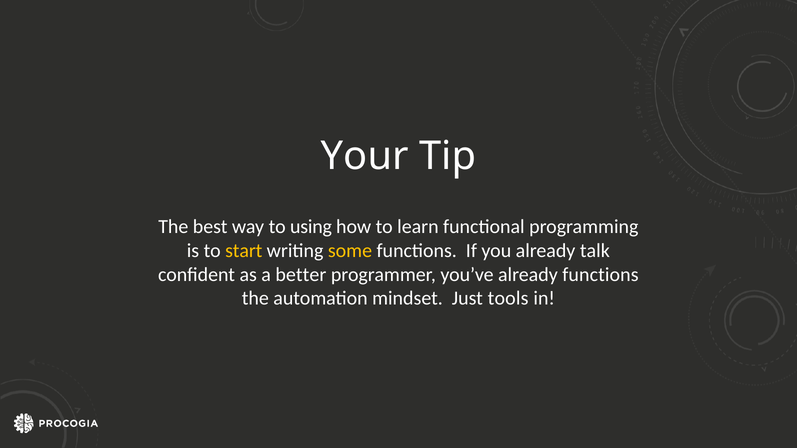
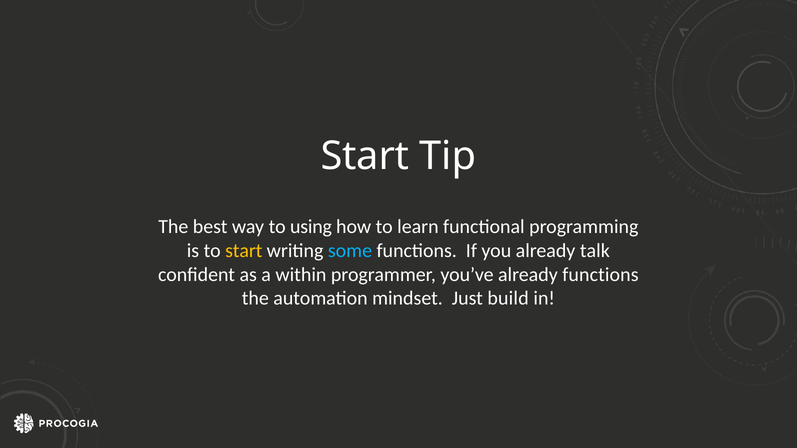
Your at (365, 156): Your -> Start
some colour: yellow -> light blue
better: better -> within
tools: tools -> build
